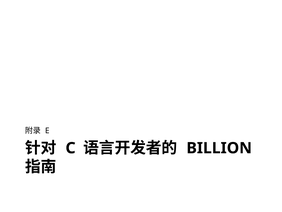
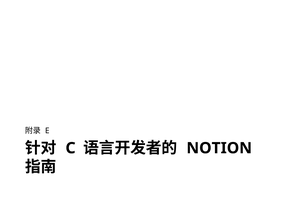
BILLION: BILLION -> NOTION
